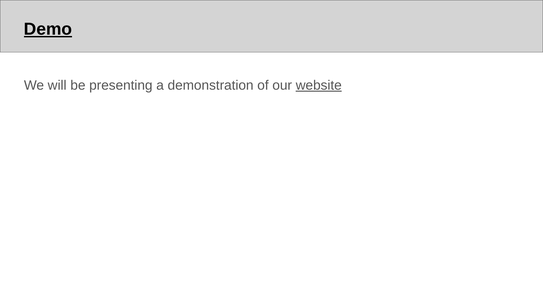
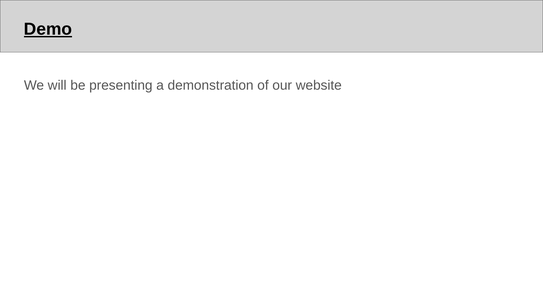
website underline: present -> none
